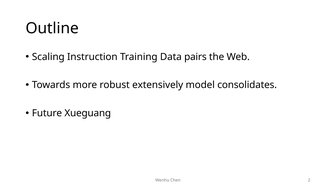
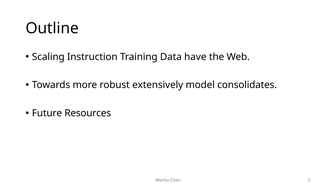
pairs: pairs -> have
Xueguang: Xueguang -> Resources
